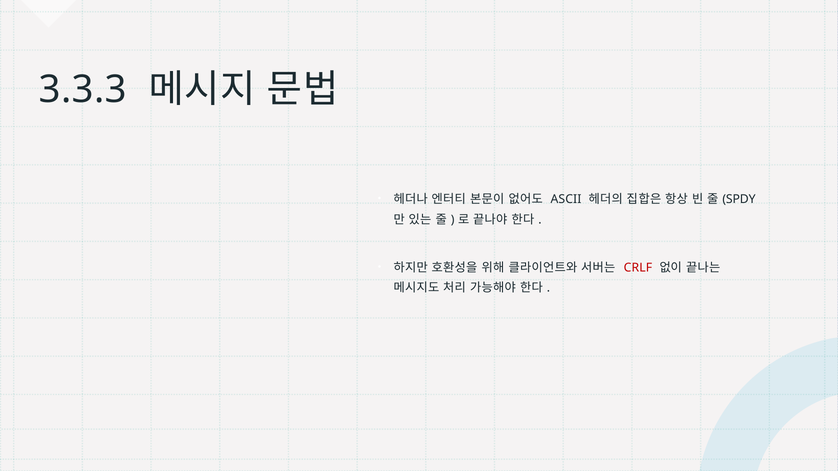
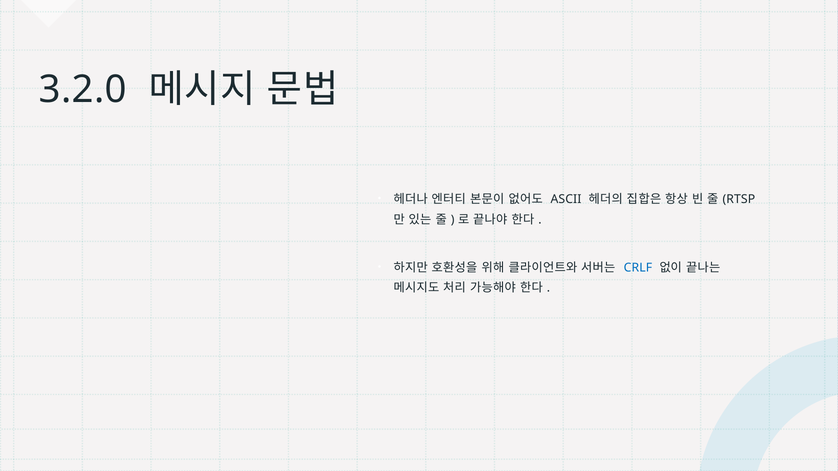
3.3.3: 3.3.3 -> 3.2.0
SPDY: SPDY -> RTSP
CRLF colour: red -> blue
